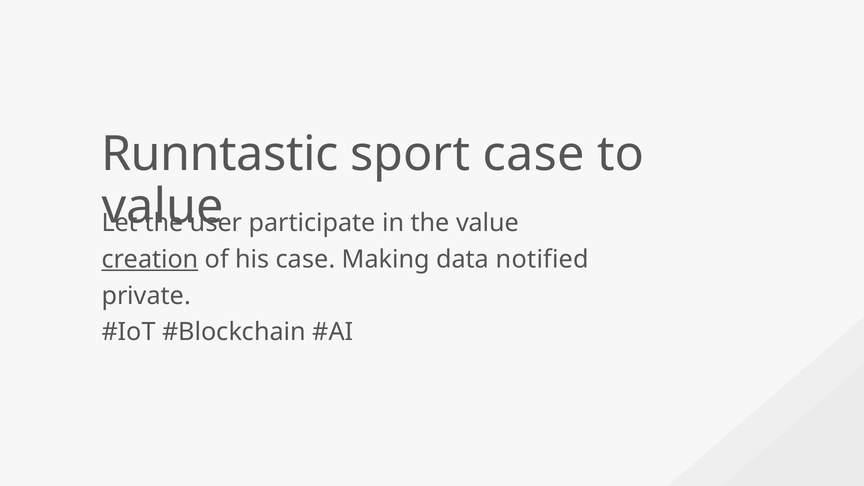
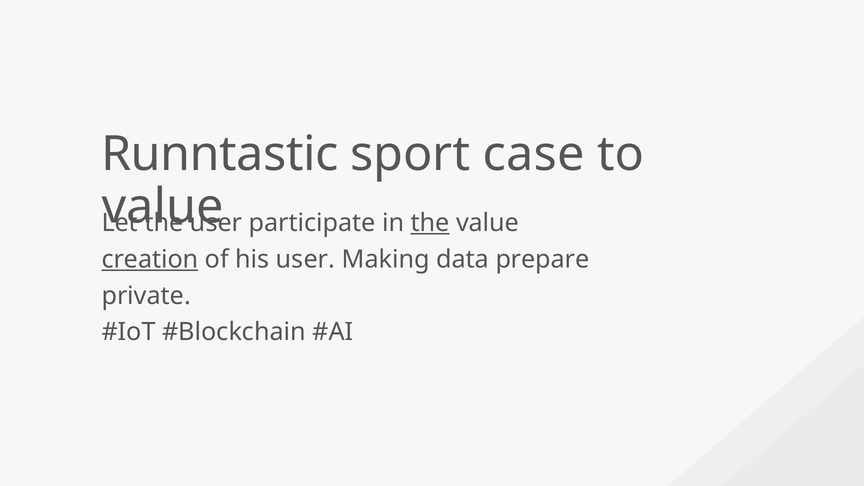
the at (430, 223) underline: none -> present
his case: case -> user
notified: notified -> prepare
